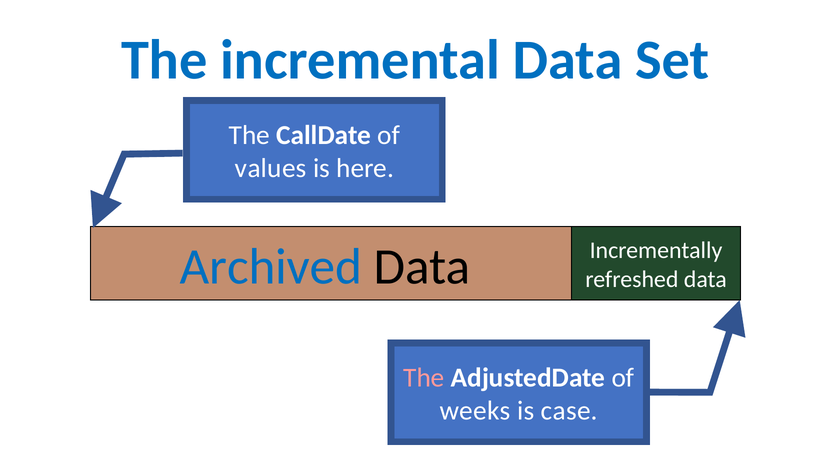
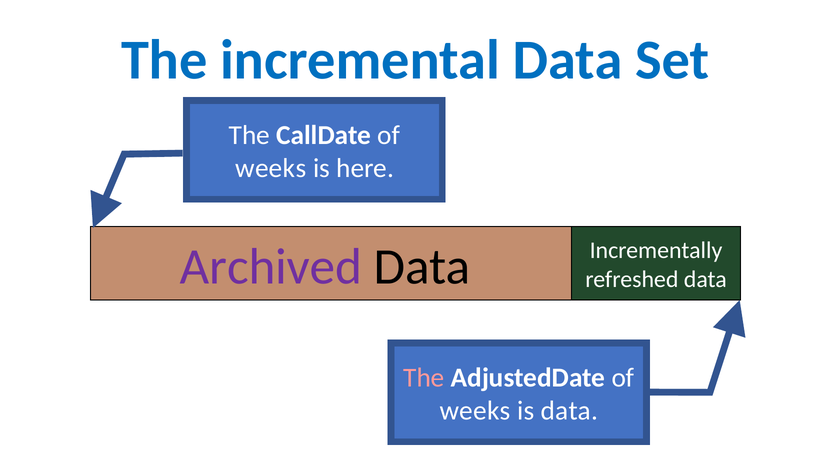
values at (271, 168): values -> weeks
Archived colour: blue -> purple
is case: case -> data
